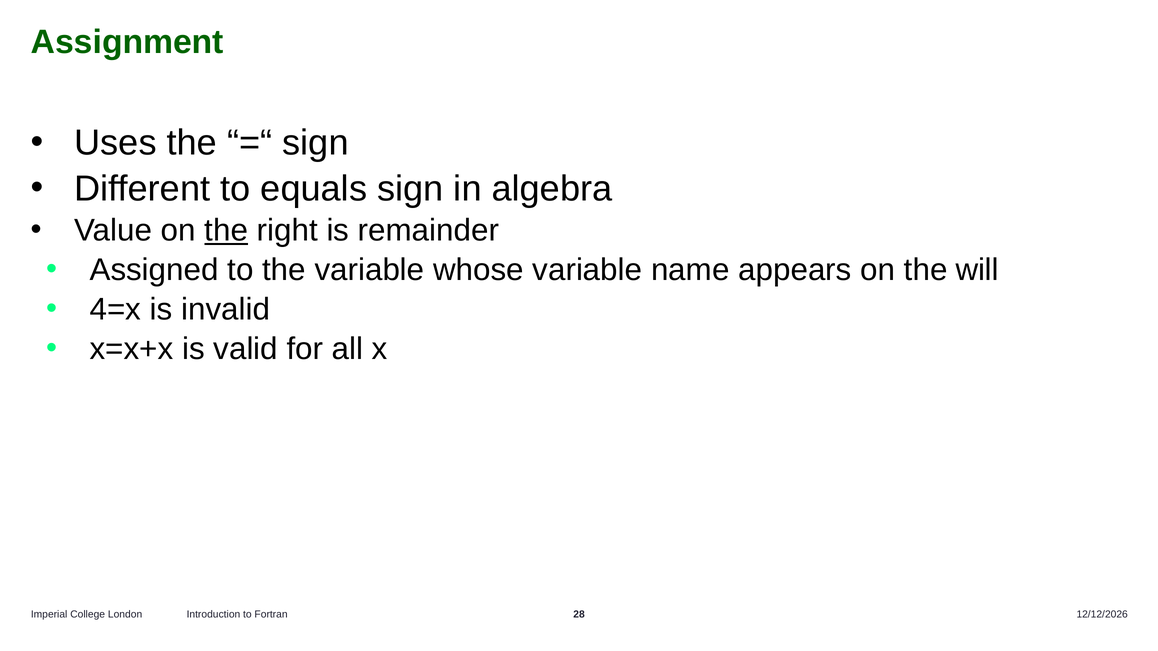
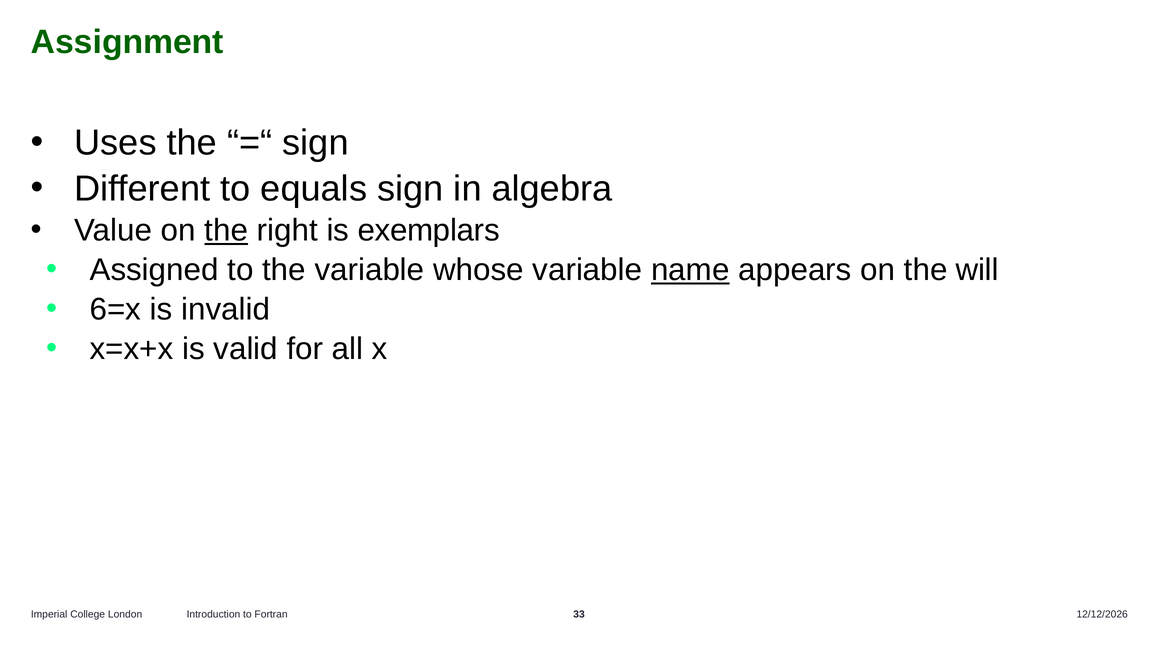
remainder: remainder -> exemplars
name underline: none -> present
4=x: 4=x -> 6=x
28: 28 -> 33
